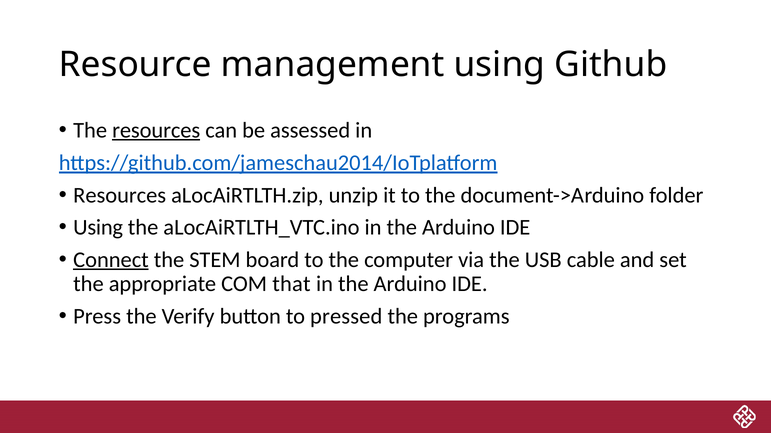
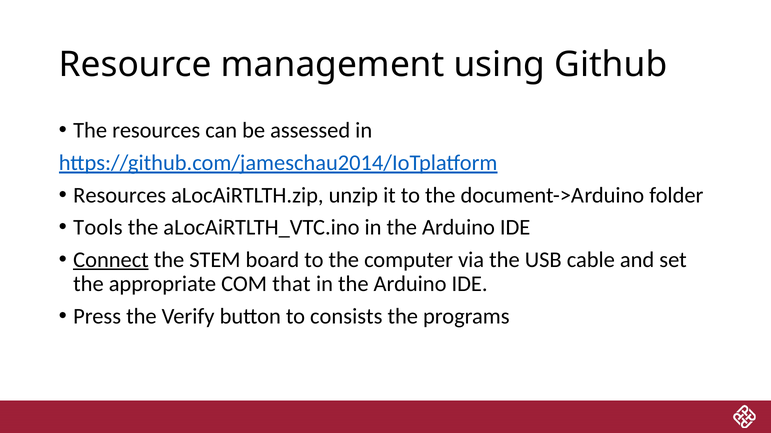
resources at (156, 130) underline: present -> none
Using at (98, 228): Using -> Tools
pressed: pressed -> consists
